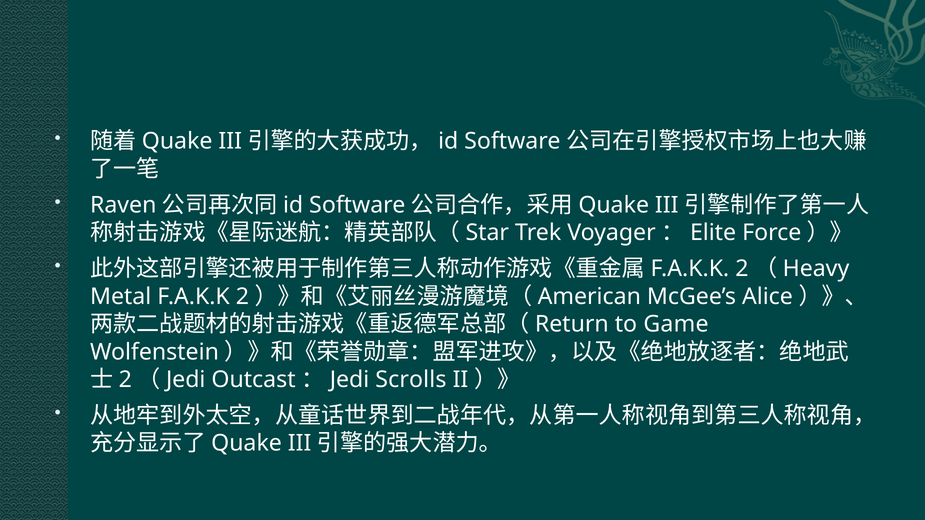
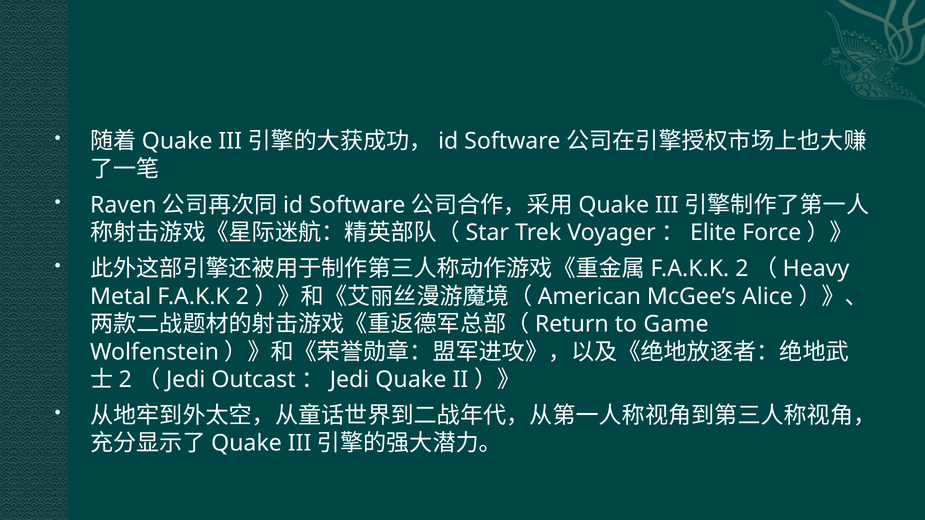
Scrolls: Scrolls -> Quake
